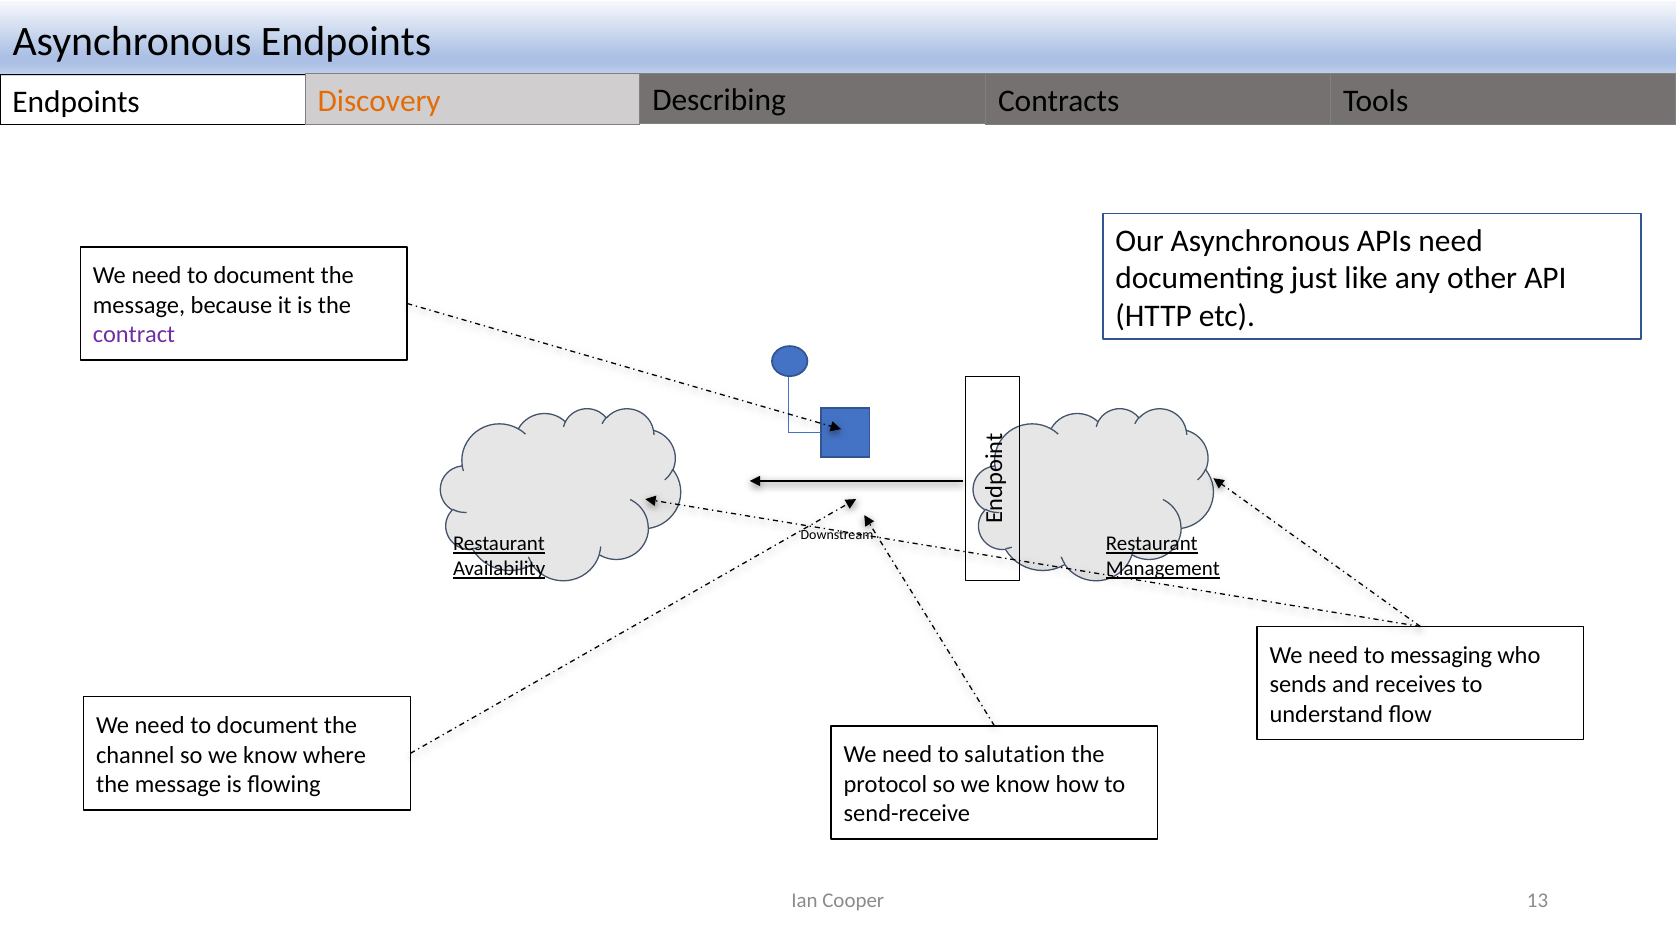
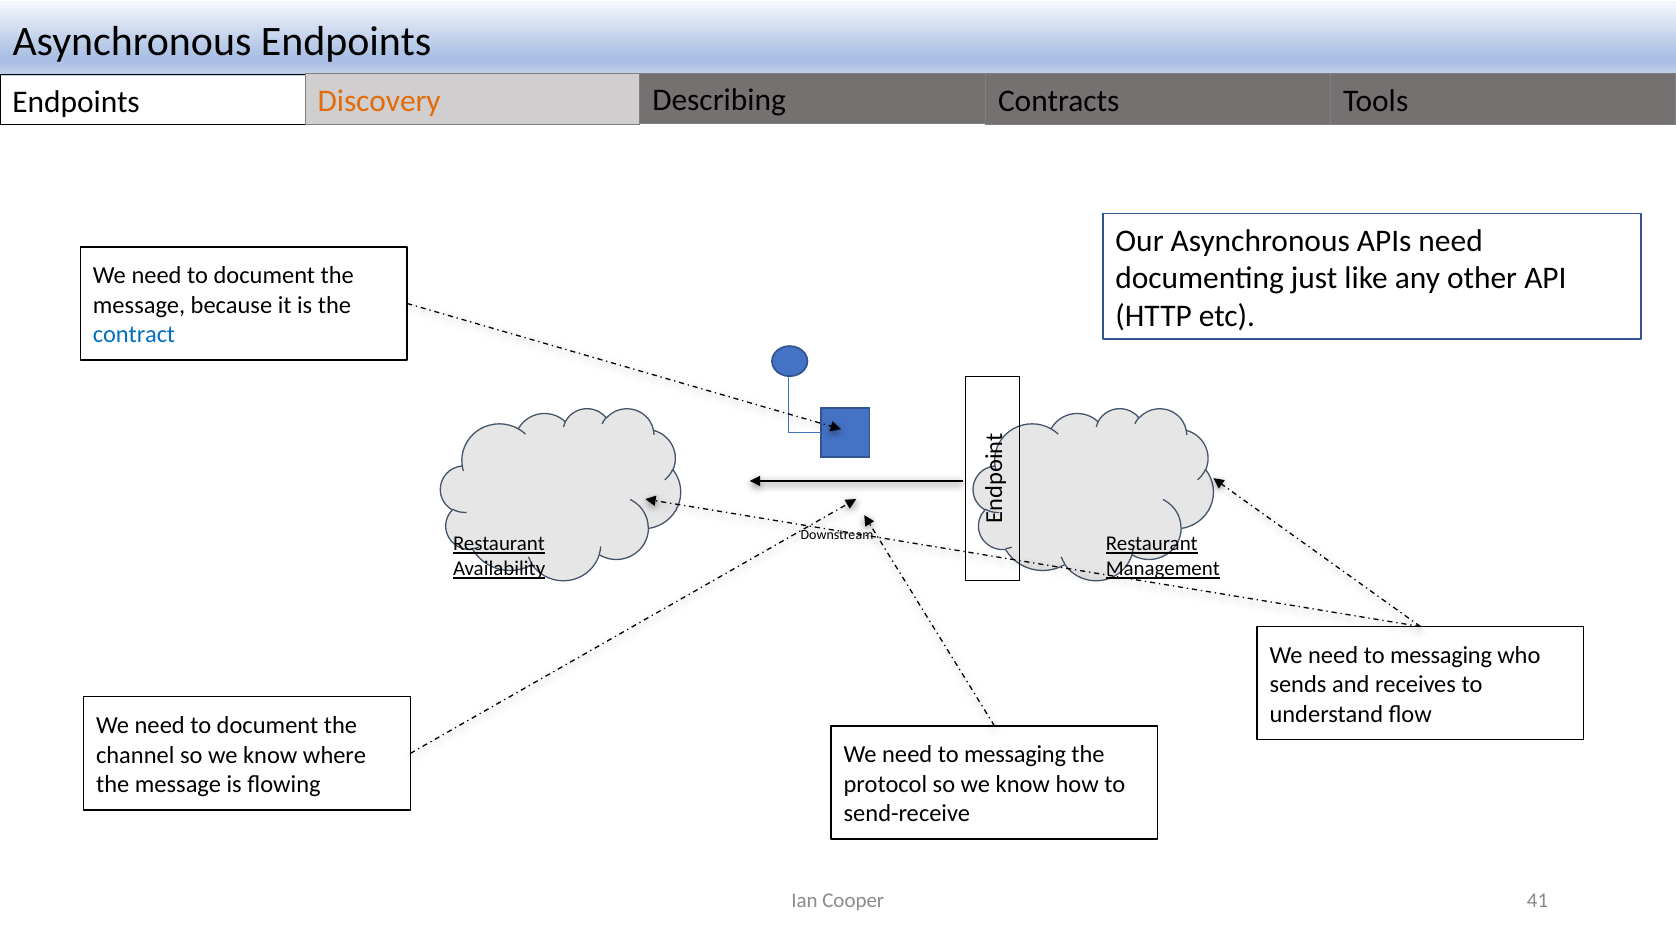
contract colour: purple -> blue
salutation at (1015, 755): salutation -> messaging
13: 13 -> 41
